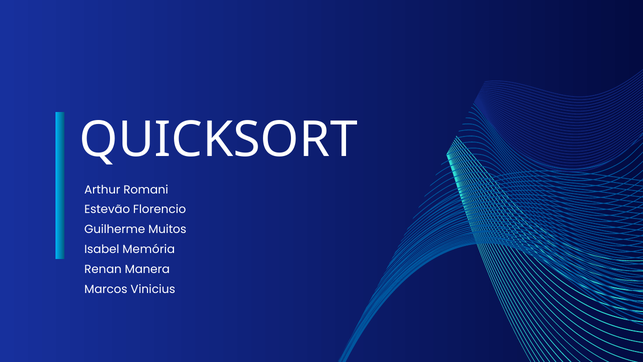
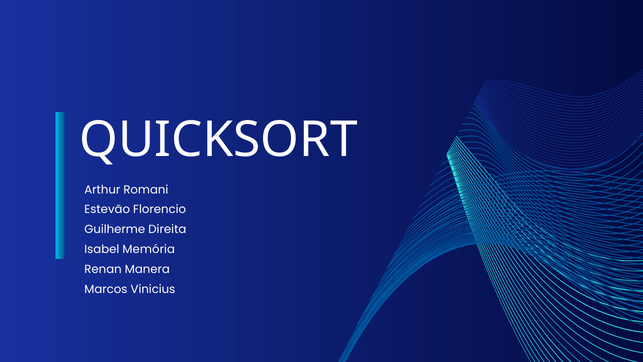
Muitos: Muitos -> Direita
